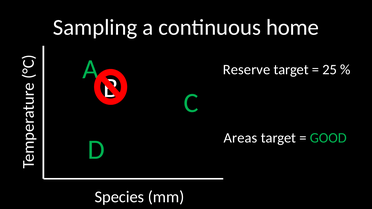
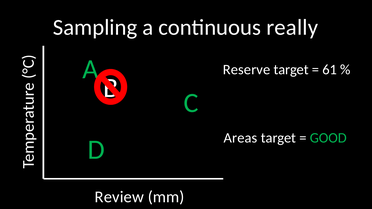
home: home -> really
25: 25 -> 61
Species: Species -> Review
